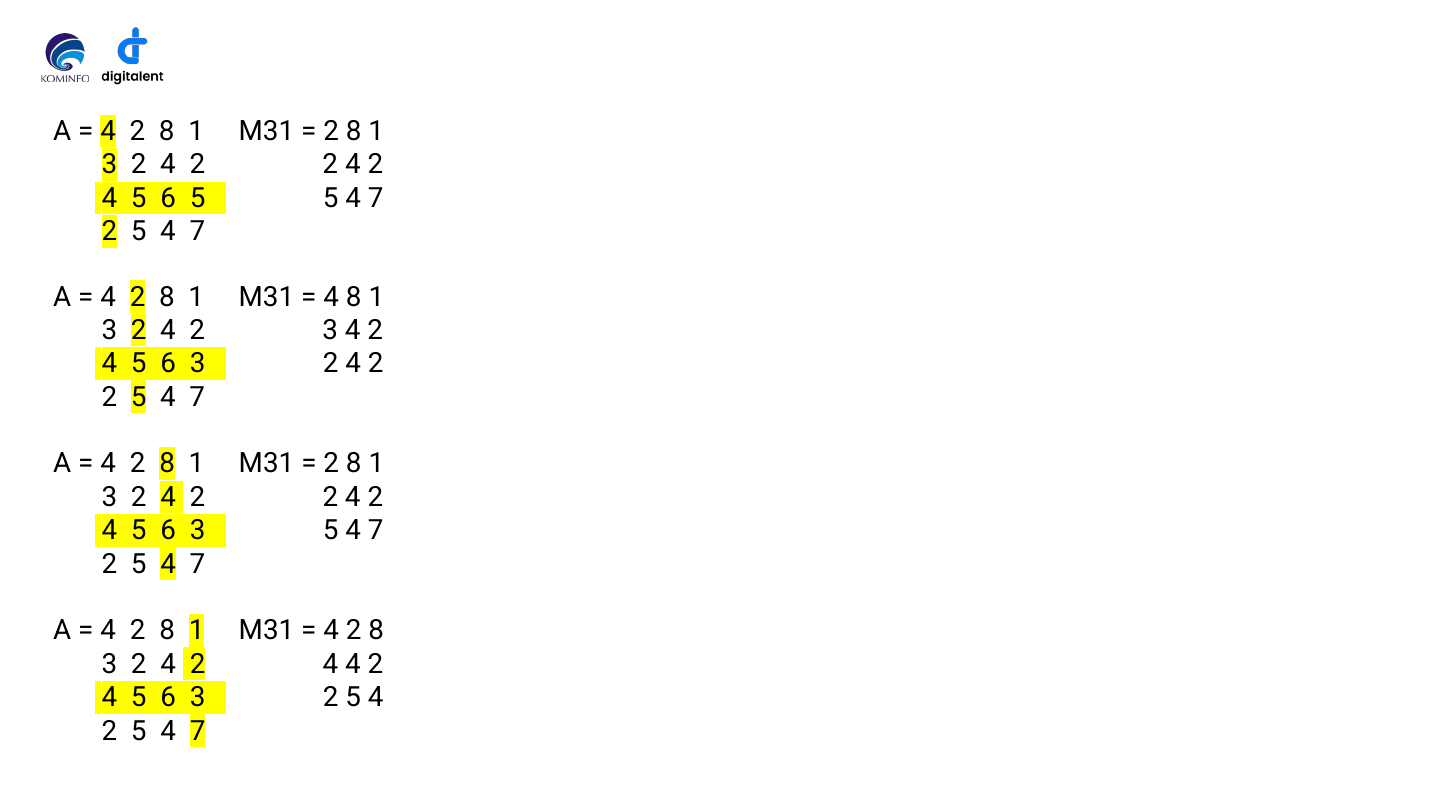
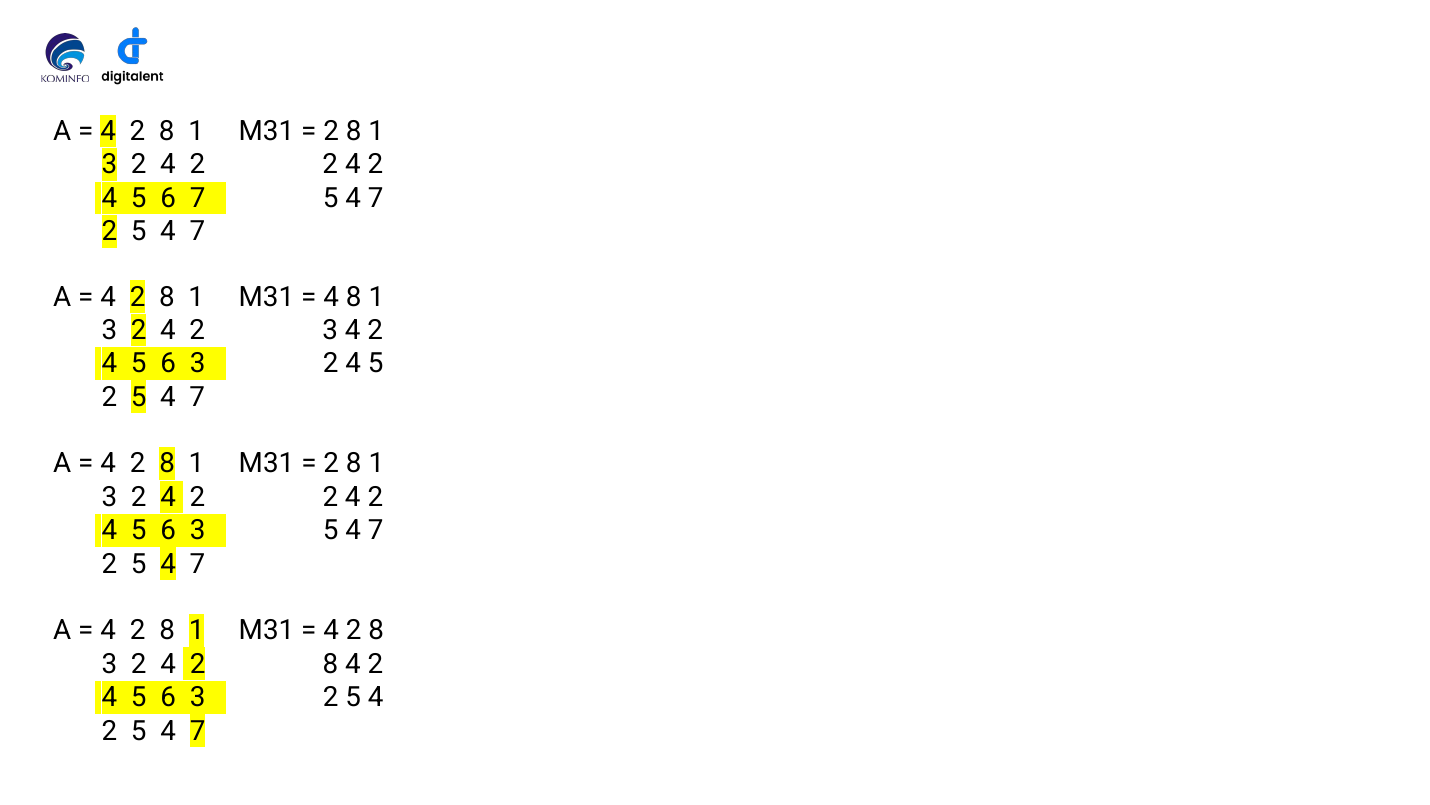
6 5: 5 -> 7
2 at (376, 363): 2 -> 5
4 at (330, 664): 4 -> 8
